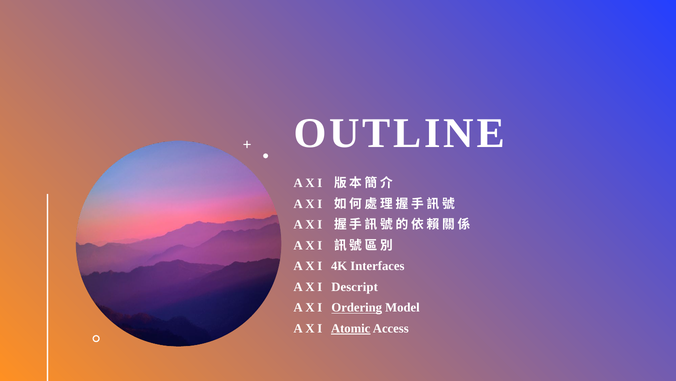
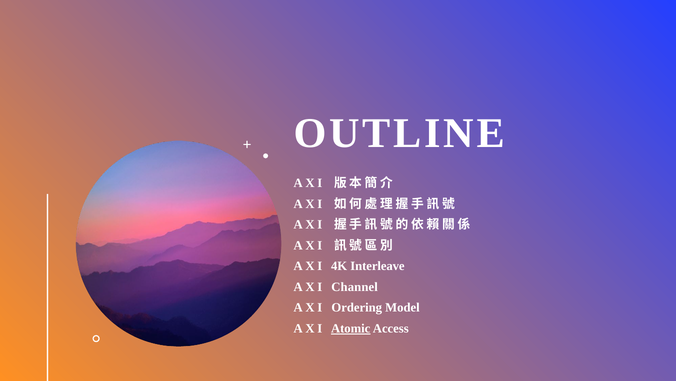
Interfaces: Interfaces -> Interleave
Descript: Descript -> Channel
Ordering underline: present -> none
